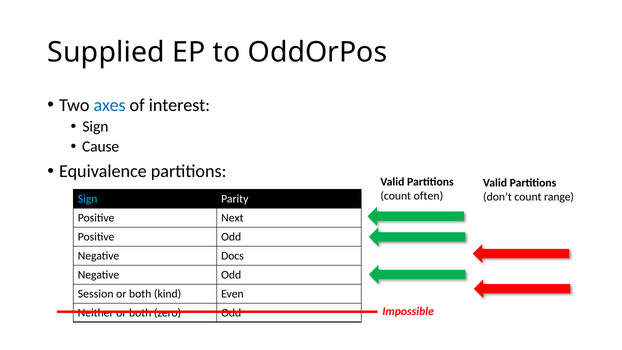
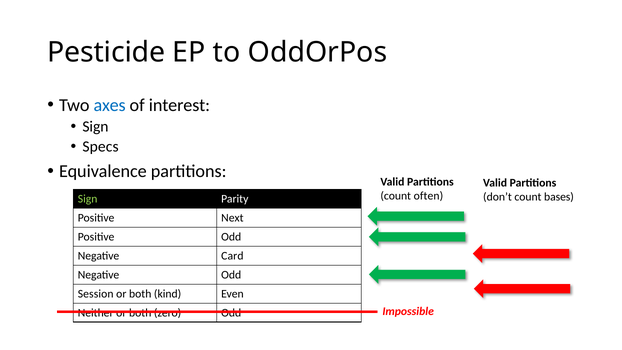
Supplied: Supplied -> Pesticide
Cause: Cause -> Specs
range: range -> bases
Sign at (88, 199) colour: light blue -> light green
Docs: Docs -> Card
